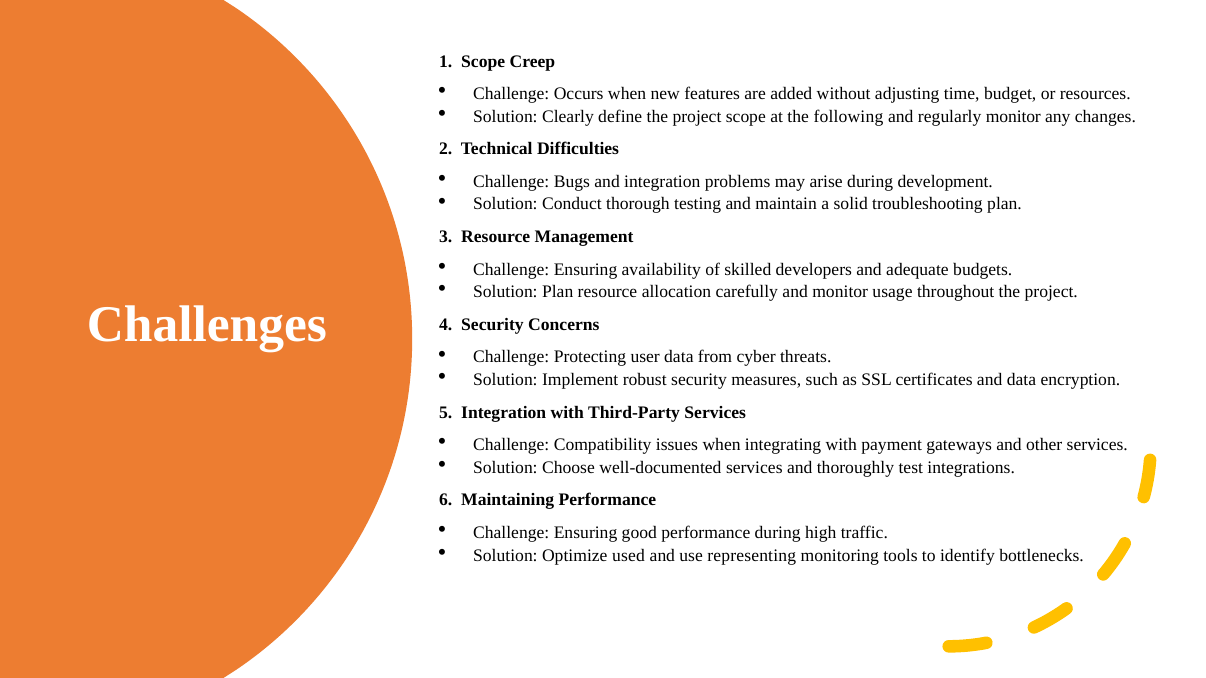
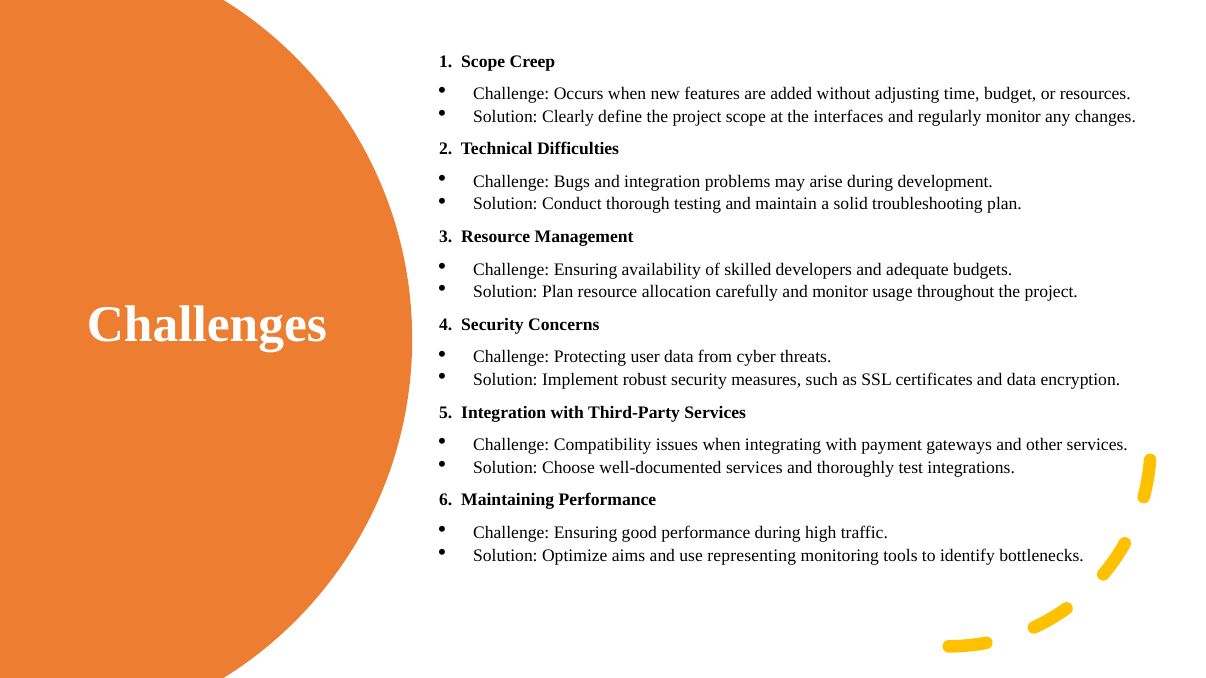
following: following -> interfaces
used: used -> aims
